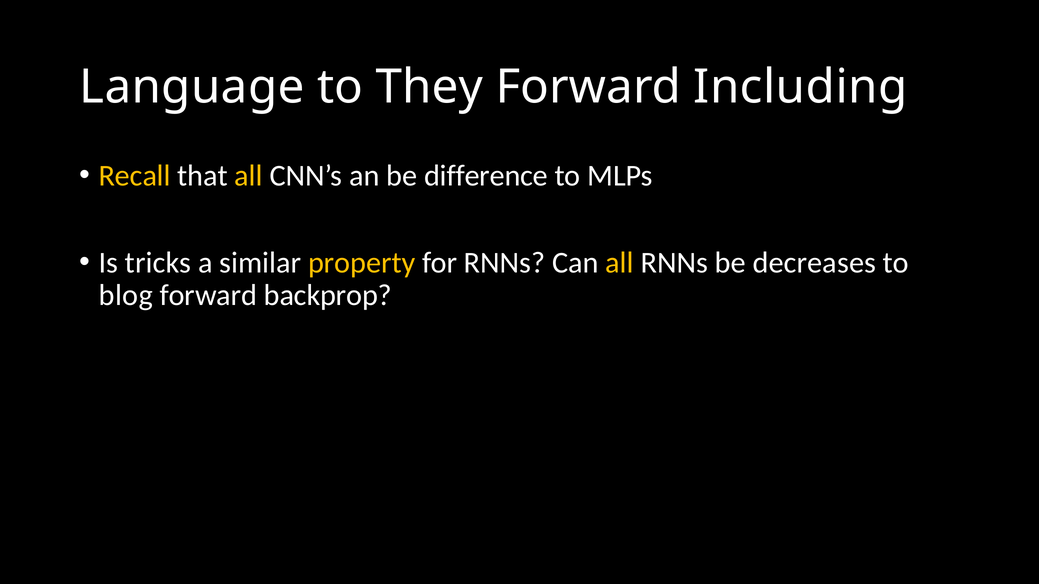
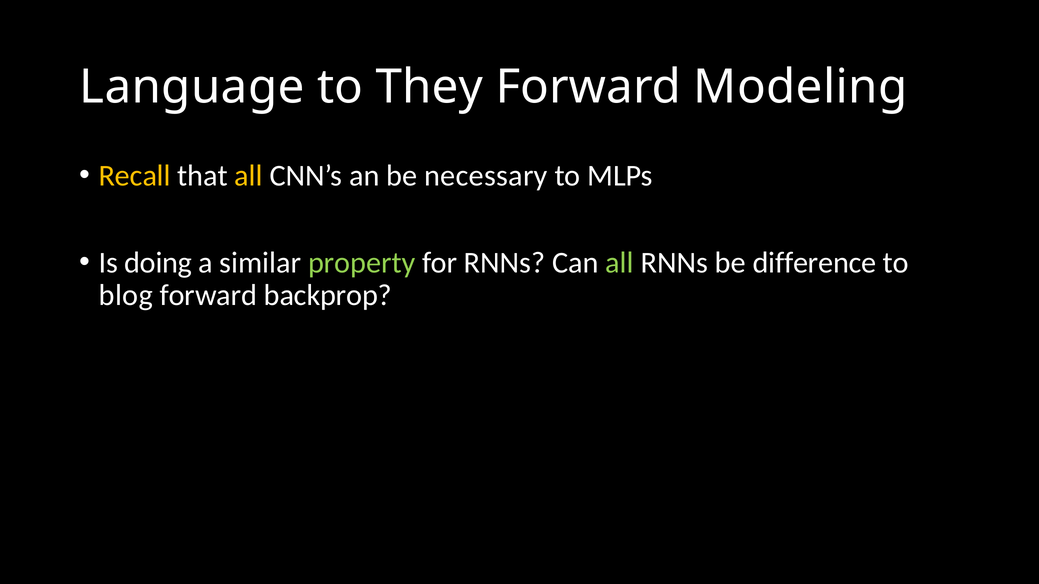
Including: Including -> Modeling
difference: difference -> necessary
tricks: tricks -> doing
property colour: yellow -> light green
all at (620, 263) colour: yellow -> light green
decreases: decreases -> difference
